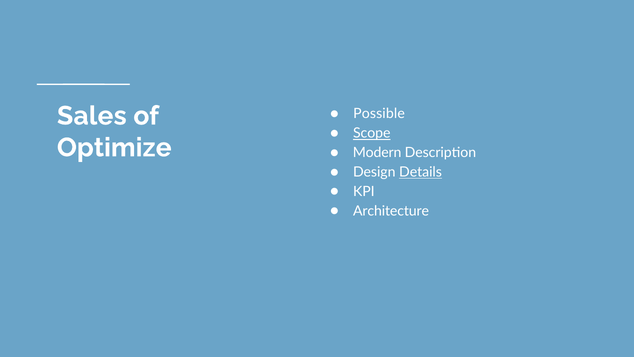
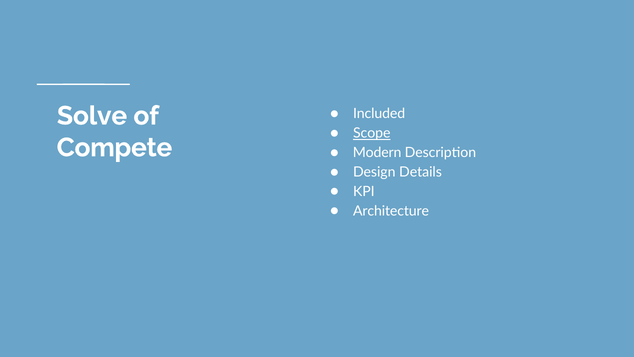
Sales: Sales -> Solve
Possible: Possible -> Included
Optimize: Optimize -> Compete
Details underline: present -> none
